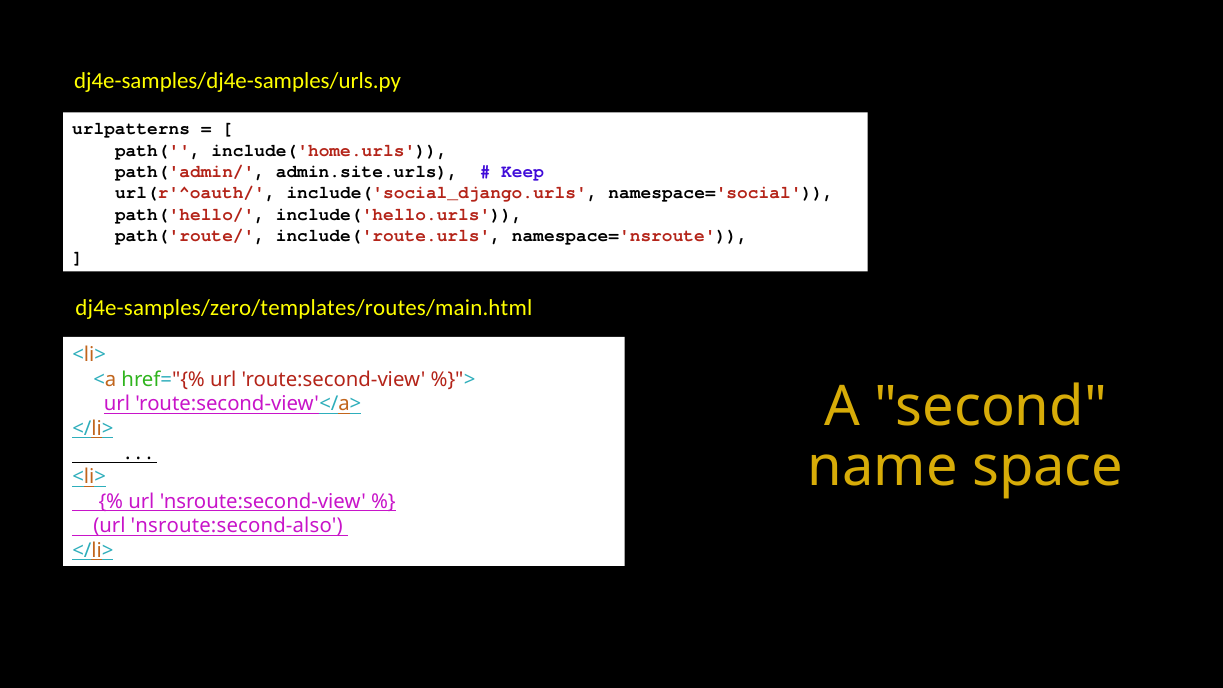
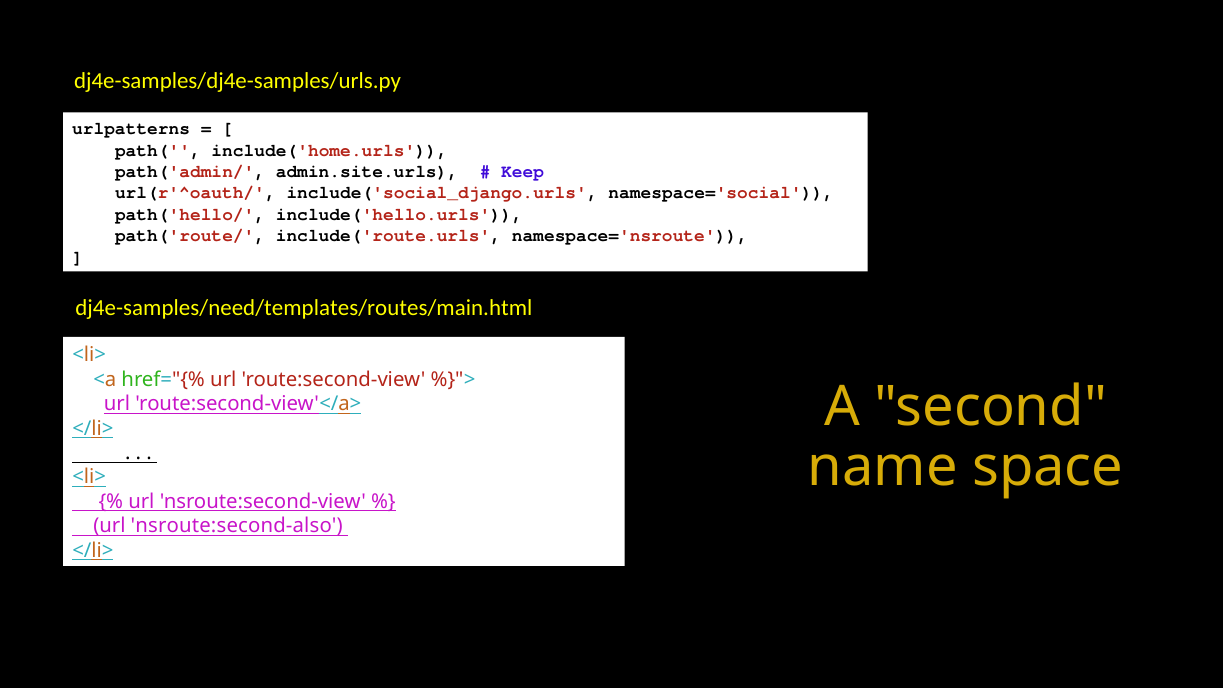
dj4e-samples/zero/templates/routes/main.html: dj4e-samples/zero/templates/routes/main.html -> dj4e-samples/need/templates/routes/main.html
